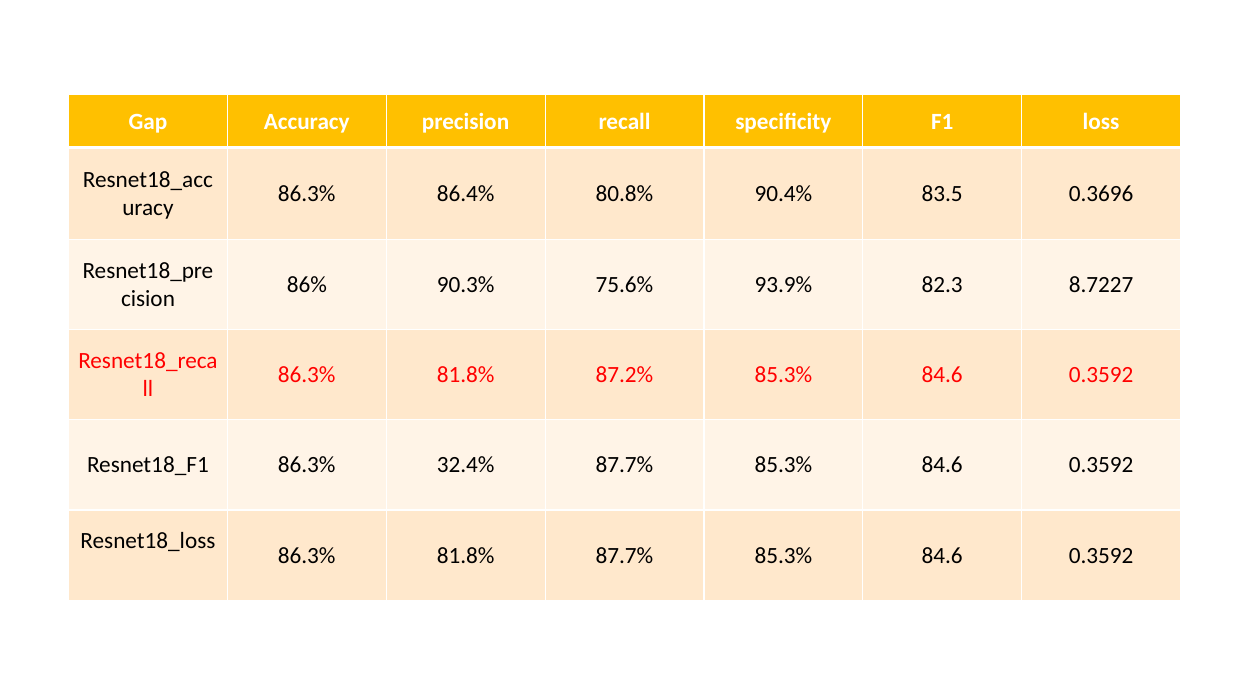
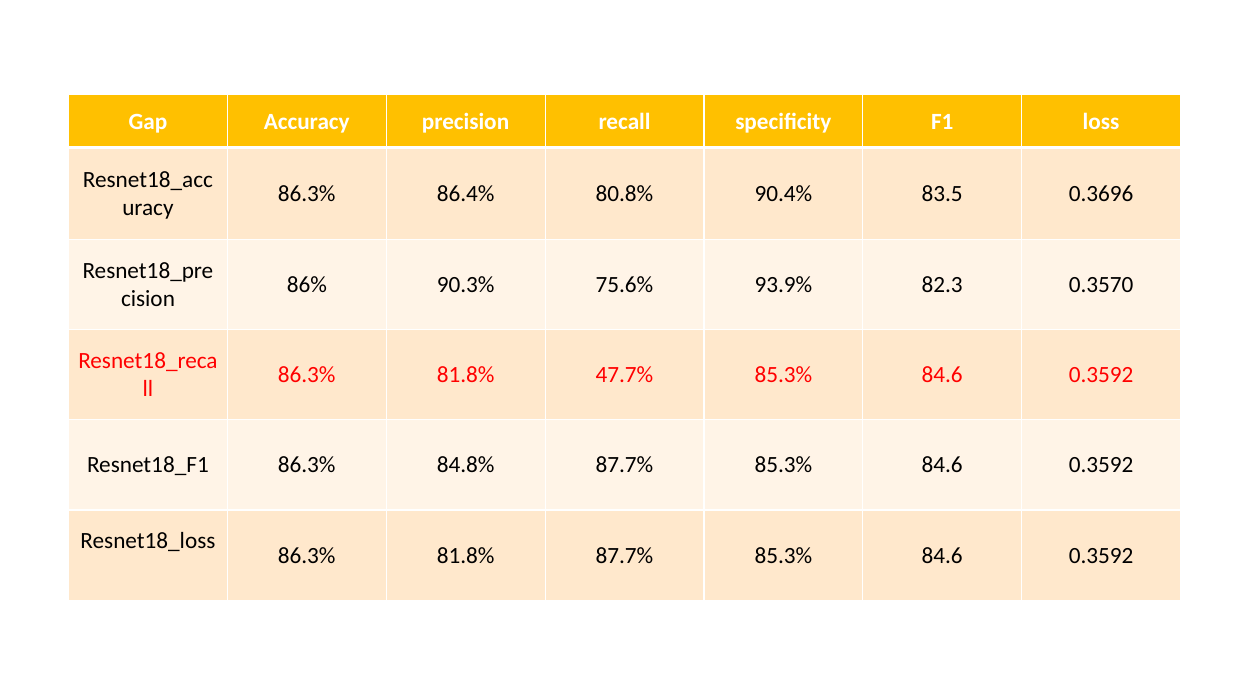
8.7227: 8.7227 -> 0.3570
87.2%: 87.2% -> 47.7%
32.4%: 32.4% -> 84.8%
